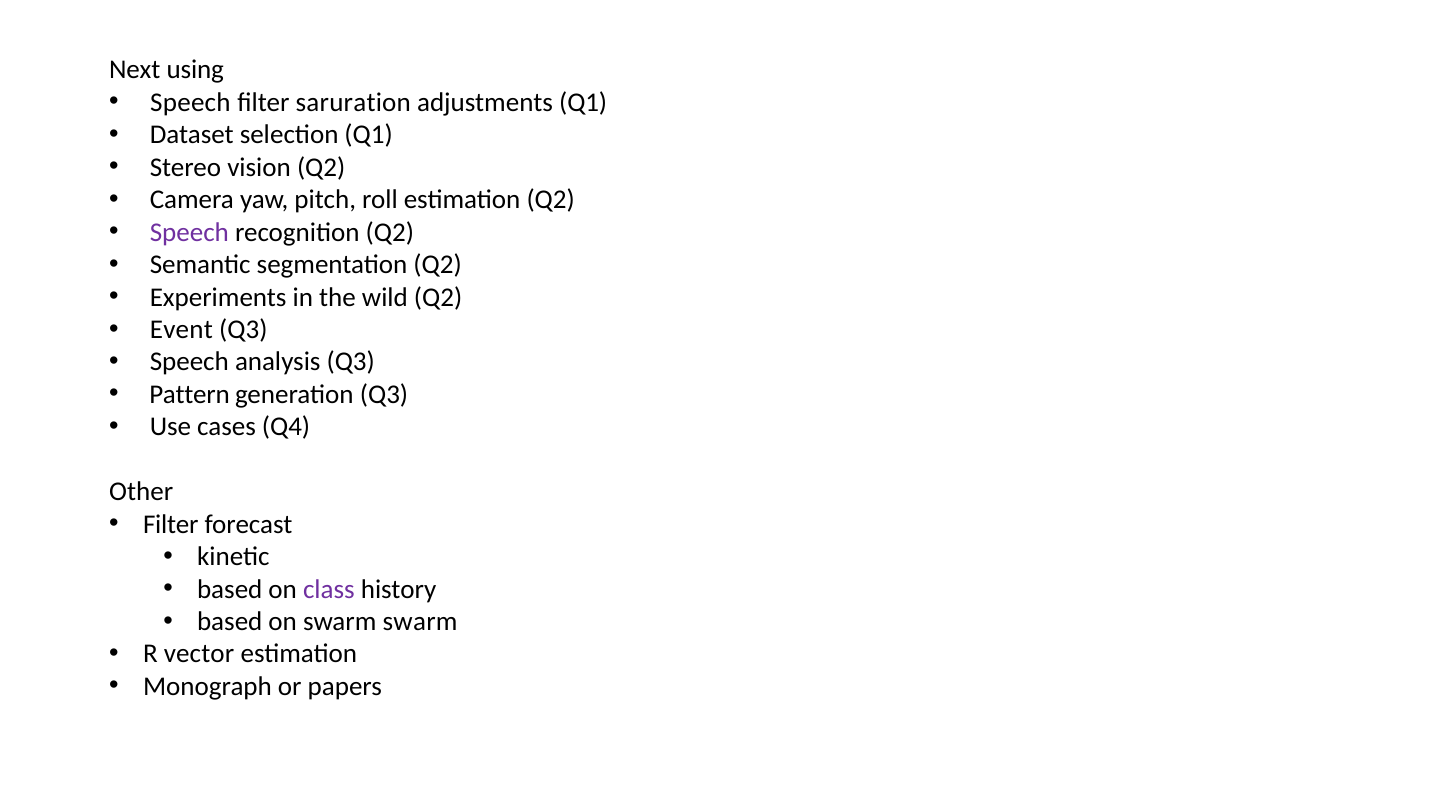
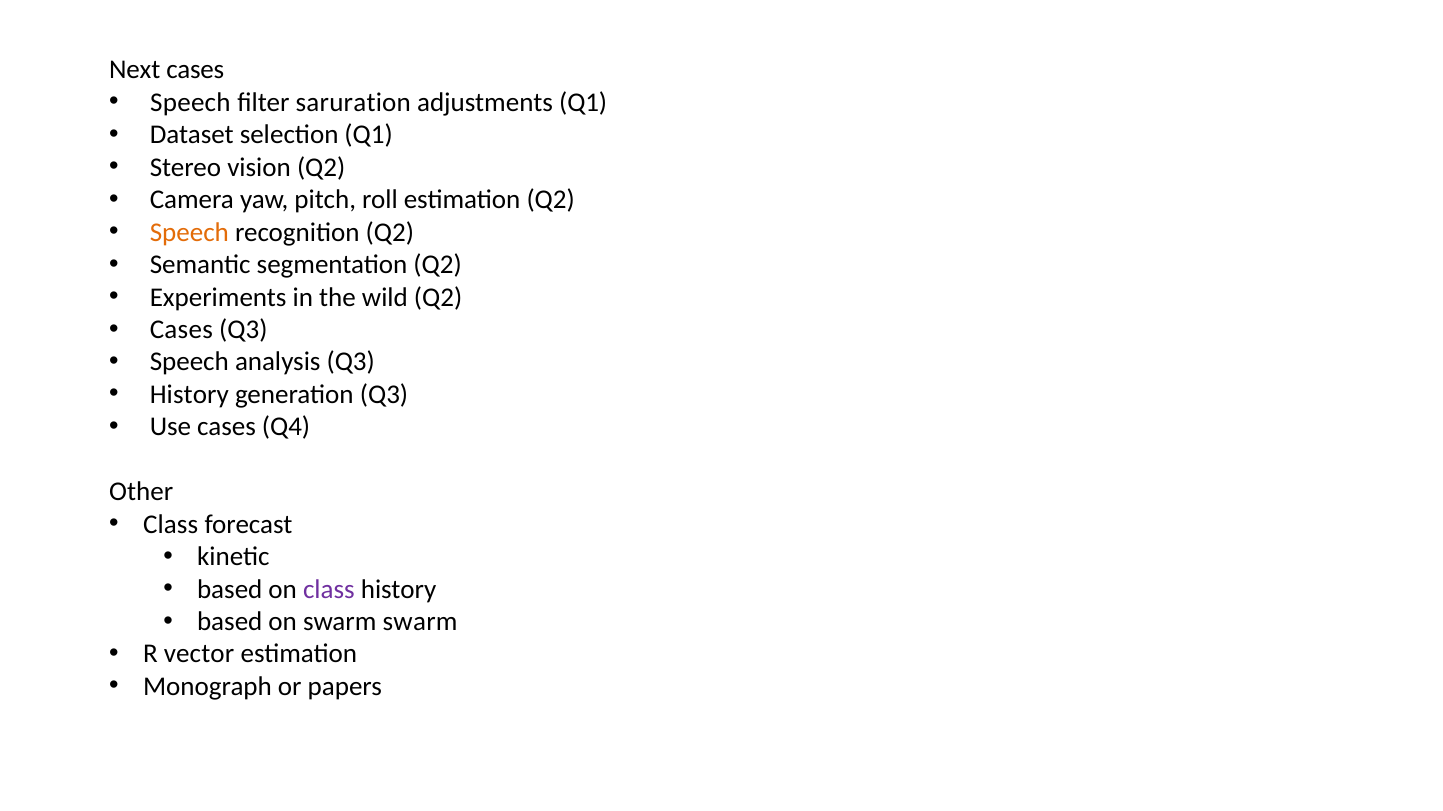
Next using: using -> cases
Speech at (189, 232) colour: purple -> orange
Event at (181, 330): Event -> Cases
Pattern at (189, 395): Pattern -> History
Filter at (171, 525): Filter -> Class
